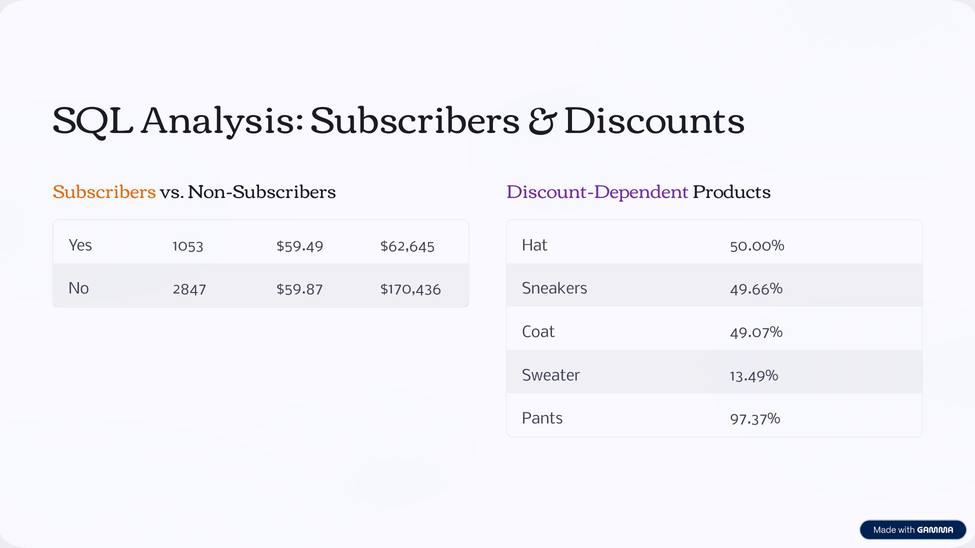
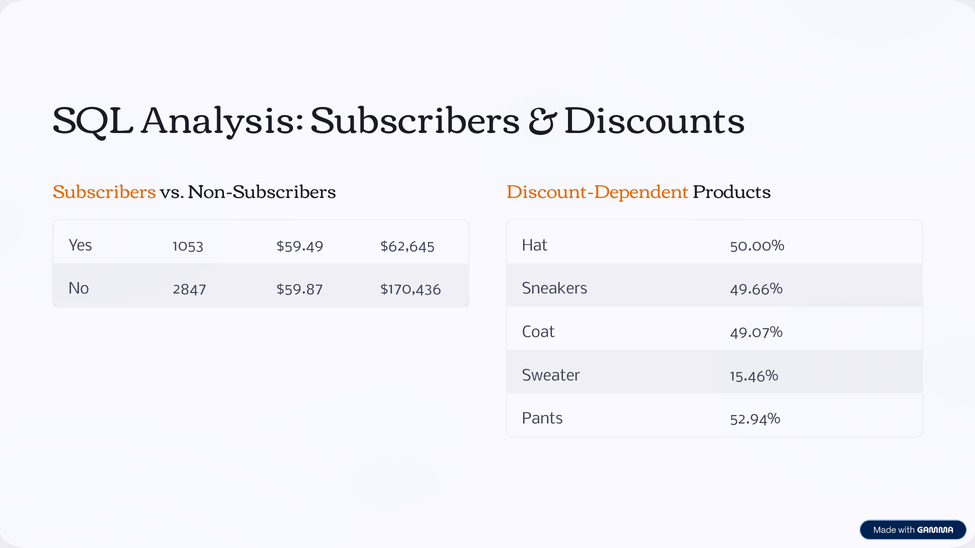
Discount-Dependent colour: purple -> orange
13.49%: 13.49% -> 15.46%
97.37%: 97.37% -> 52.94%
